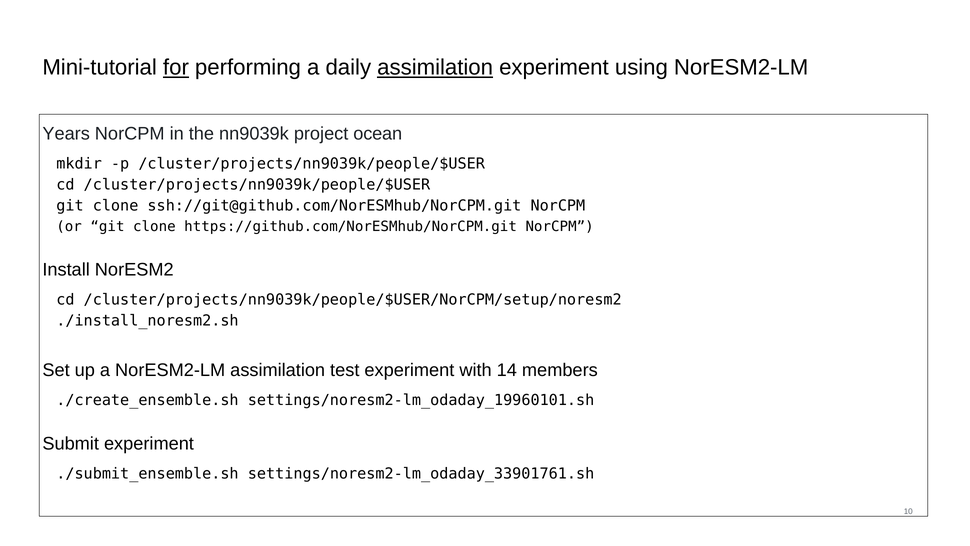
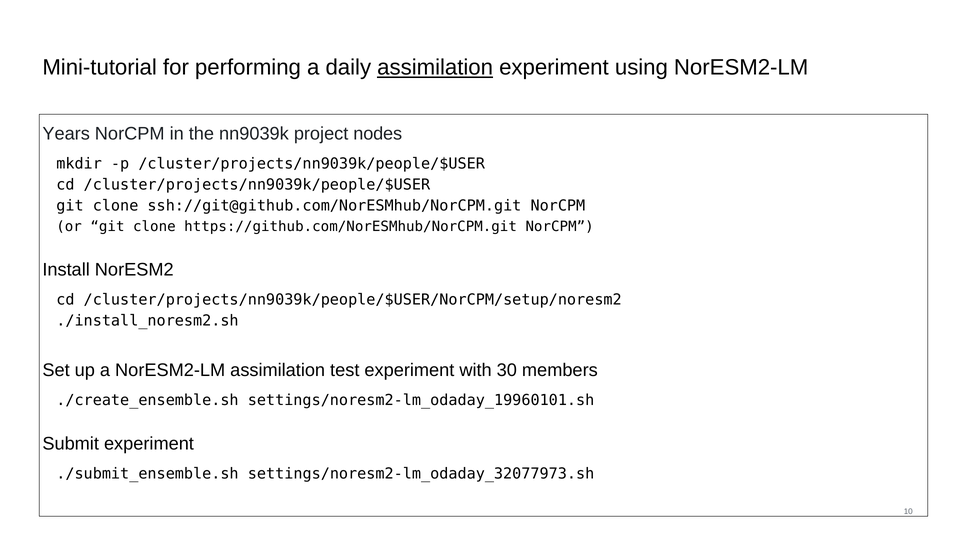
for underline: present -> none
ocean: ocean -> nodes
14: 14 -> 30
settings/noresm2-lm_odaday_33901761.sh: settings/noresm2-lm_odaday_33901761.sh -> settings/noresm2-lm_odaday_32077973.sh
